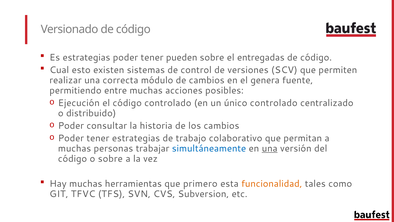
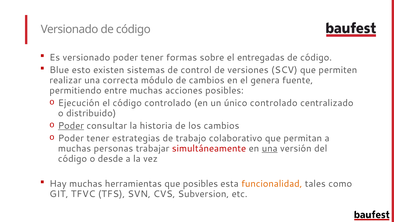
Es estrategias: estrategias -> versionado
pueden: pueden -> formas
Cual: Cual -> Blue
Poder at (71, 125) underline: none -> present
simultáneamente colour: blue -> red
o sobre: sobre -> desde
que primero: primero -> posibles
